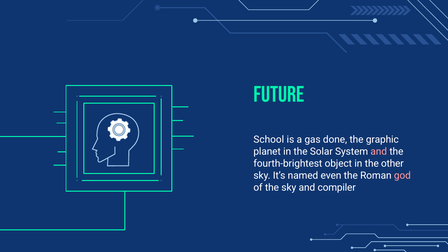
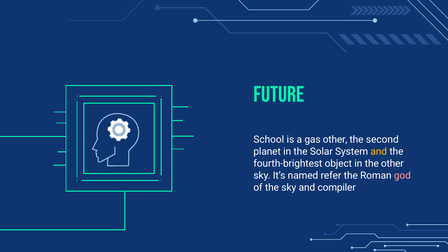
gas done: done -> other
graphic: graphic -> second
and at (379, 152) colour: pink -> yellow
even: even -> refer
